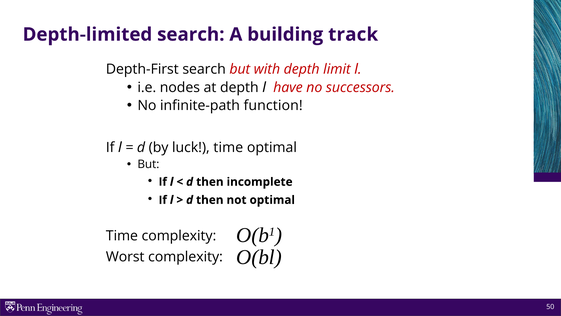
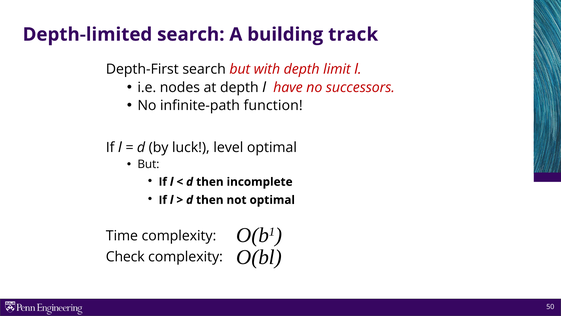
luck time: time -> level
Worst: Worst -> Check
